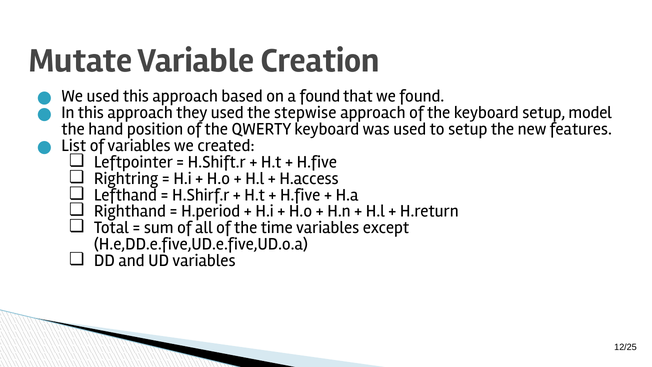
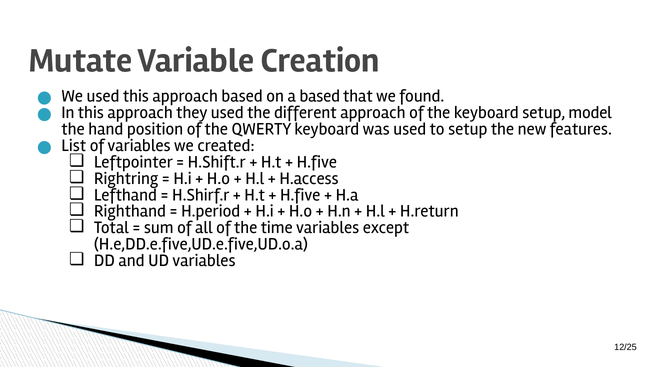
a found: found -> based
stepwise: stepwise -> different
